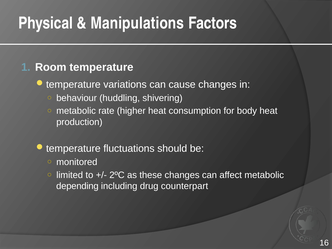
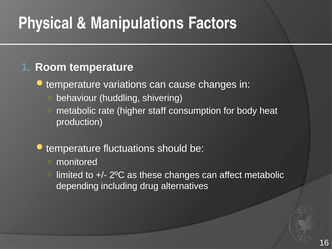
higher heat: heat -> staff
counterpart: counterpart -> alternatives
